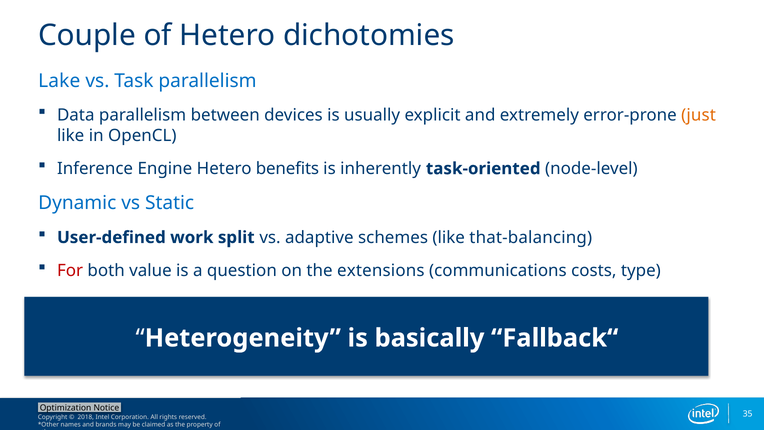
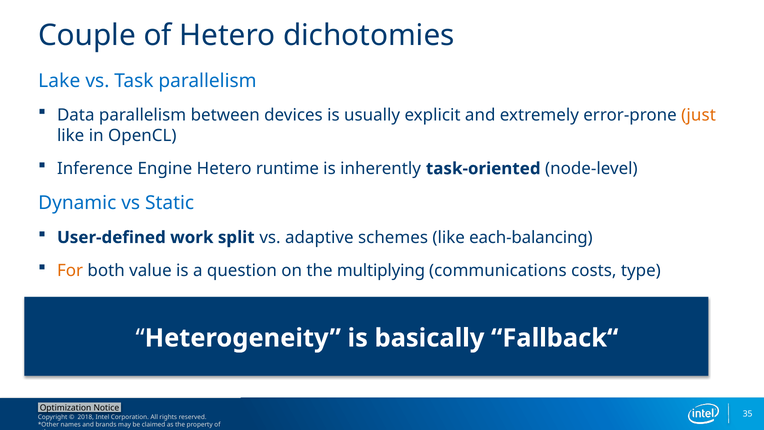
benefits: benefits -> runtime
that-balancing: that-balancing -> each-balancing
For colour: red -> orange
extensions: extensions -> multiplying
